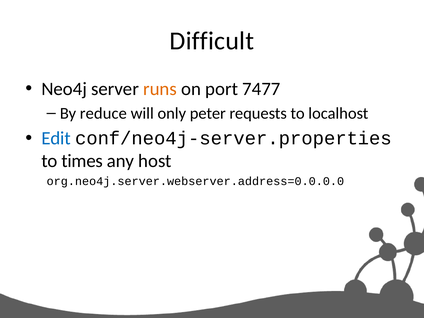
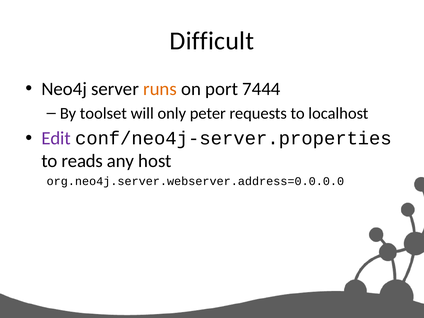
7477: 7477 -> 7444
reduce: reduce -> toolset
Edit colour: blue -> purple
times: times -> reads
